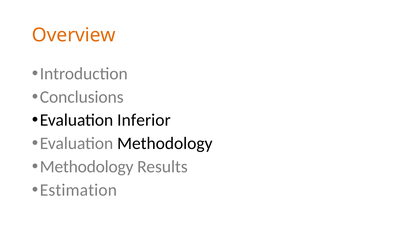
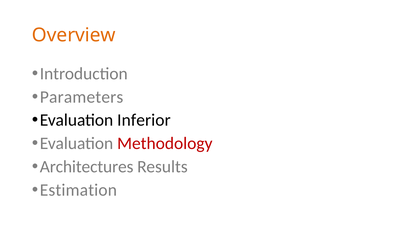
Conclusions: Conclusions -> Parameters
Methodology at (165, 143) colour: black -> red
Methodology at (87, 166): Methodology -> Architectures
